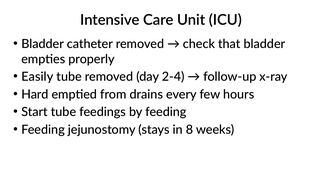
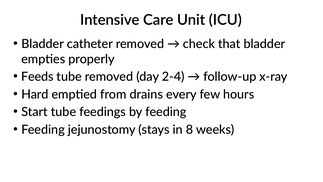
Easily: Easily -> Feeds
